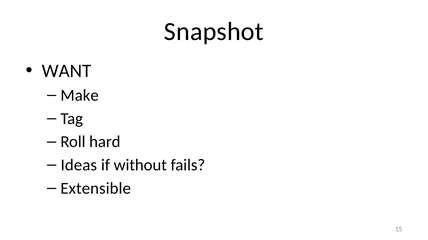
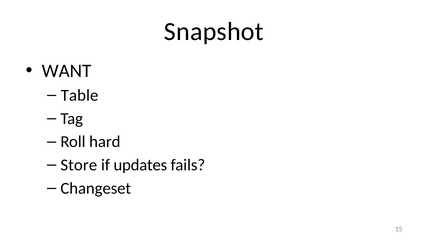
Make: Make -> Table
Ideas: Ideas -> Store
without: without -> updates
Extensible: Extensible -> Changeset
